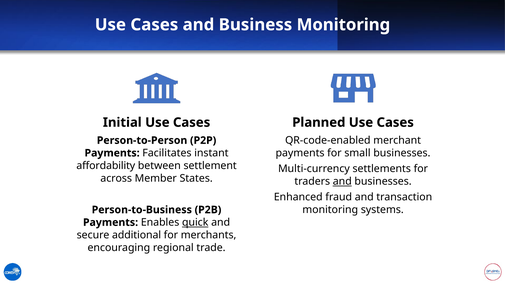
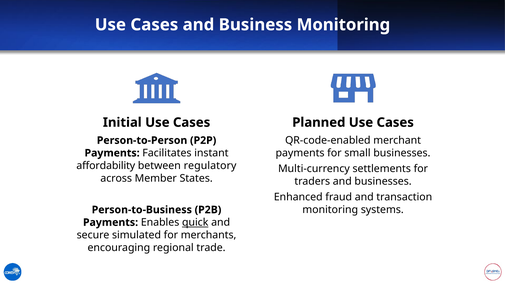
settlement: settlement -> regulatory
and at (342, 181) underline: present -> none
additional: additional -> simulated
